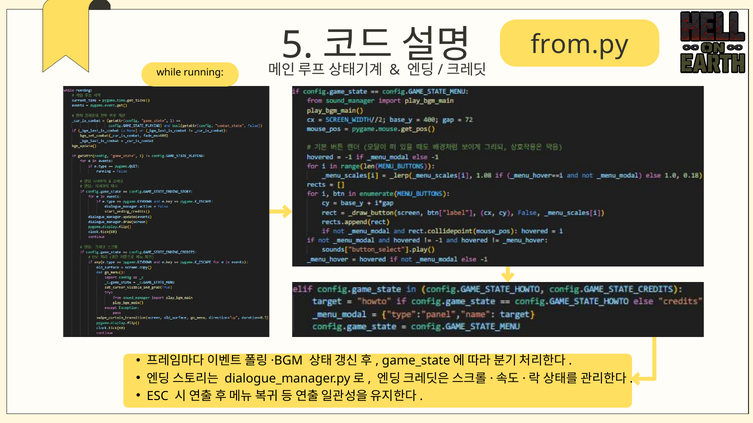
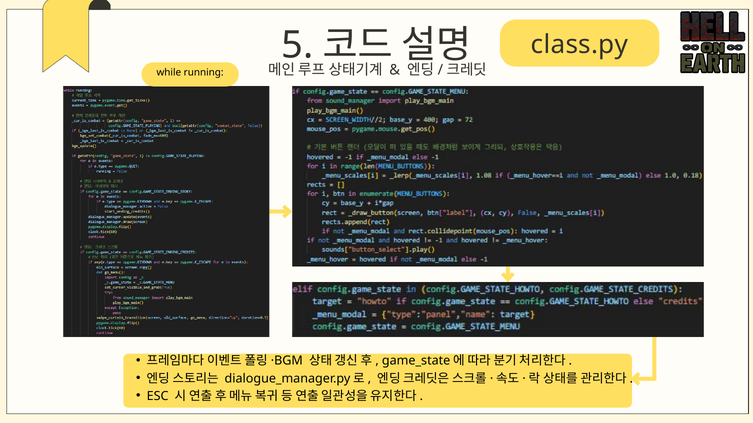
from.py: from.py -> class.py
